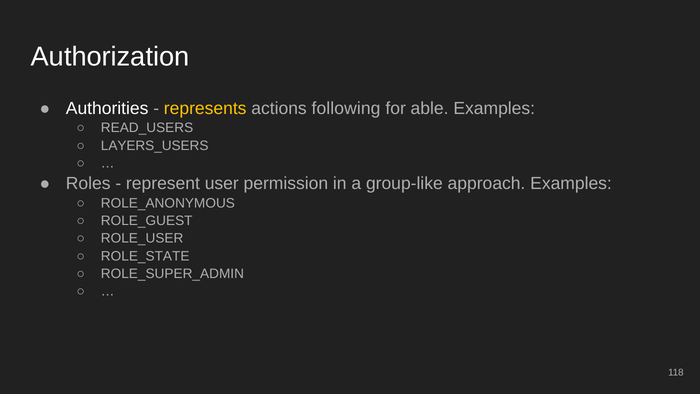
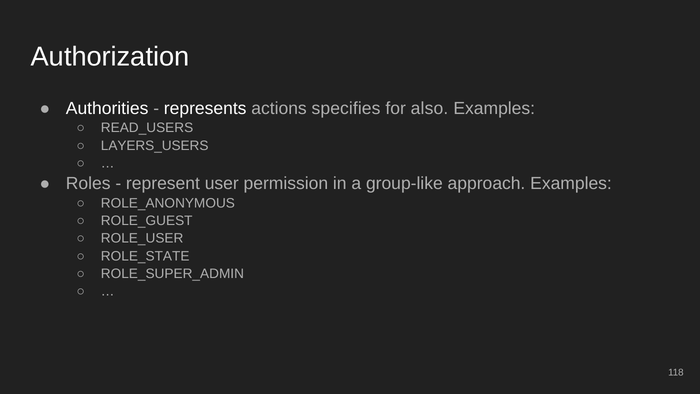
represents colour: yellow -> white
following: following -> specifies
able: able -> also
